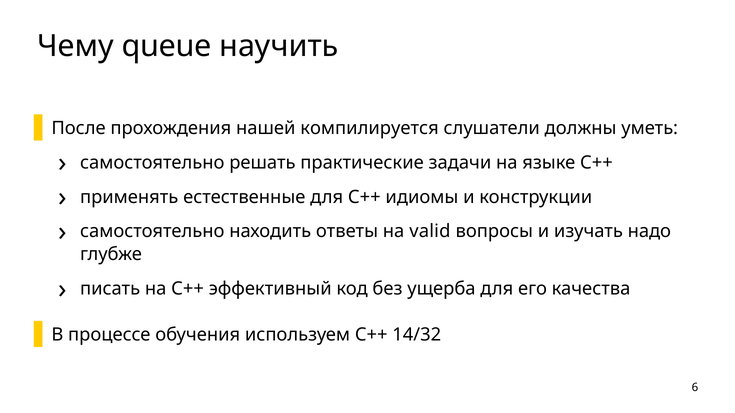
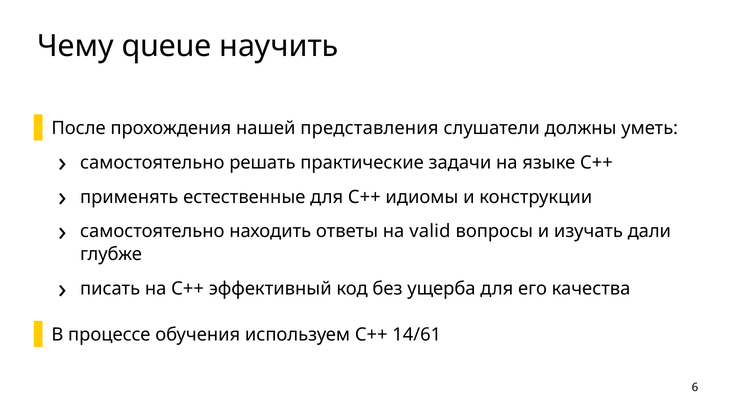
компилируется: компилируется -> представления
надо: надо -> дали
14/32: 14/32 -> 14/61
